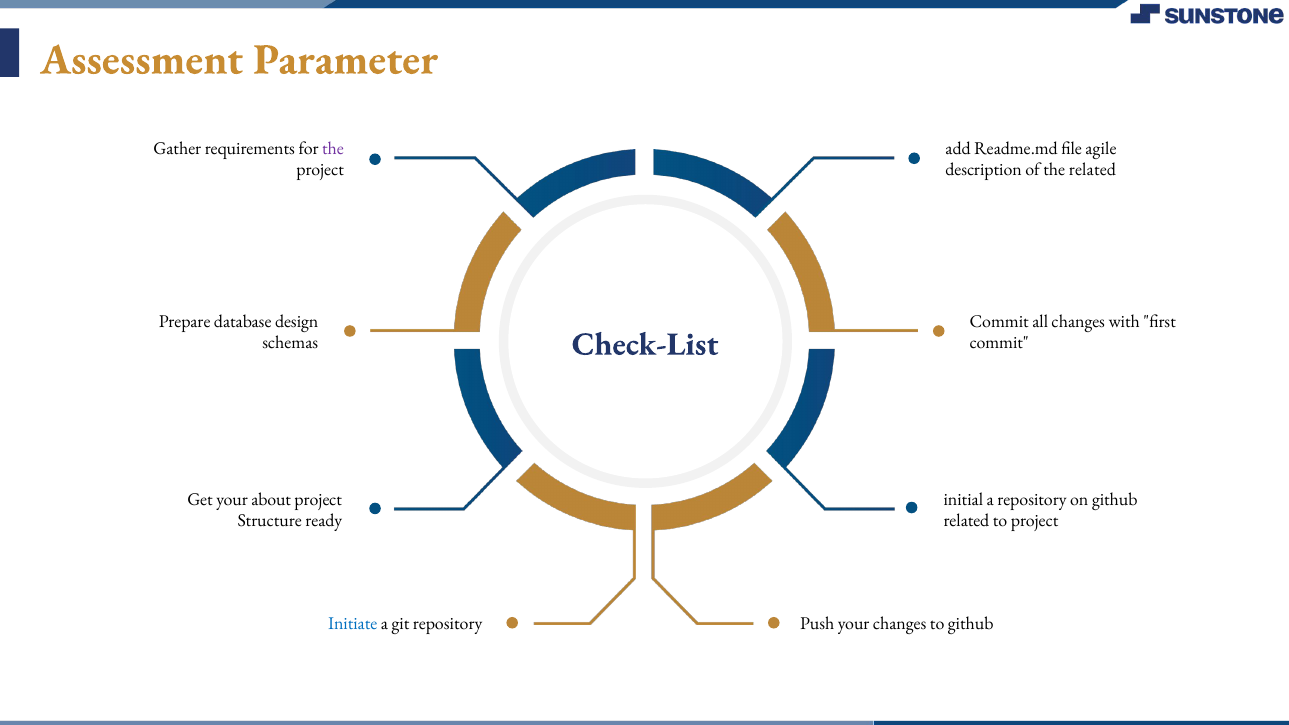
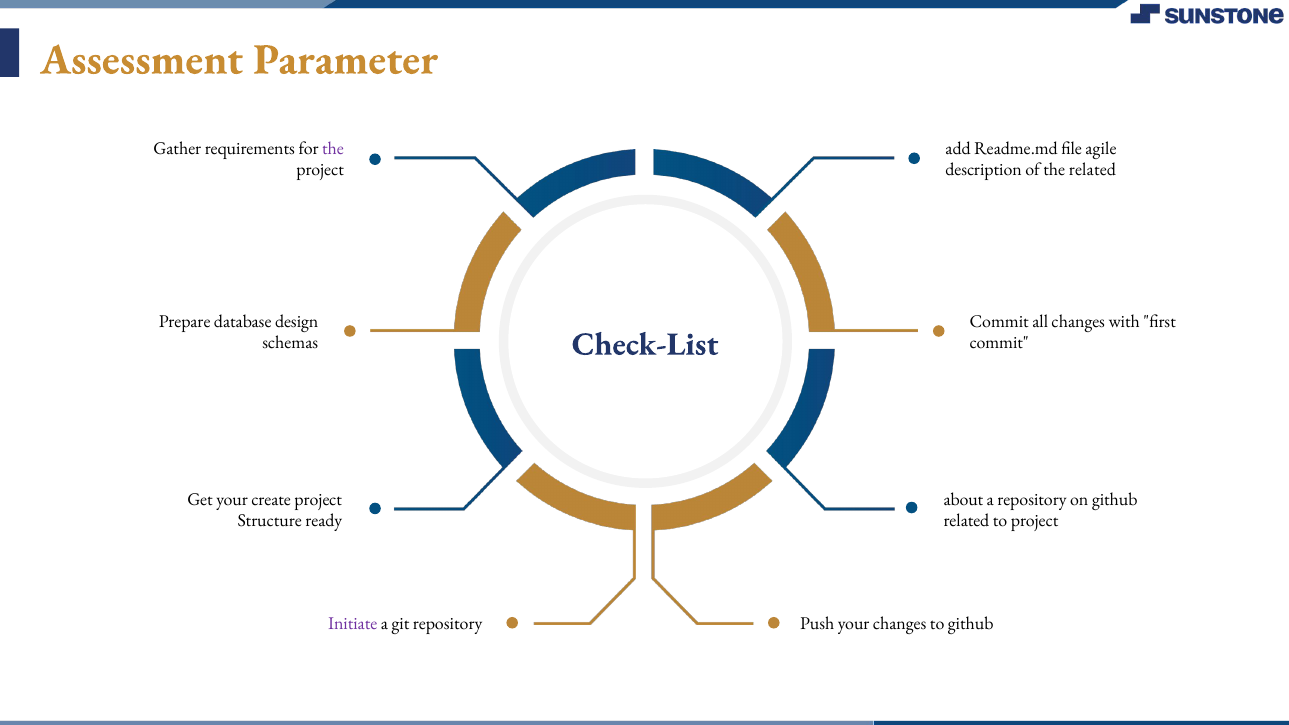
about: about -> create
initial: initial -> about
Initiate colour: blue -> purple
